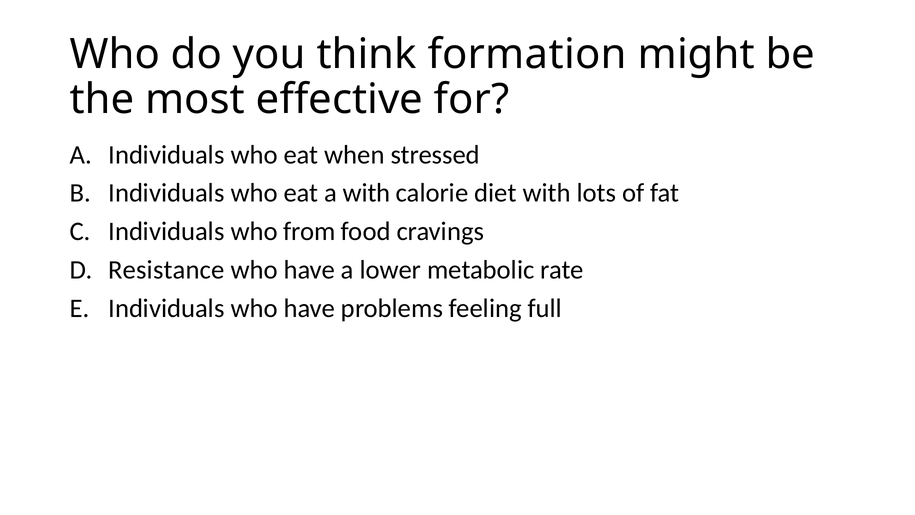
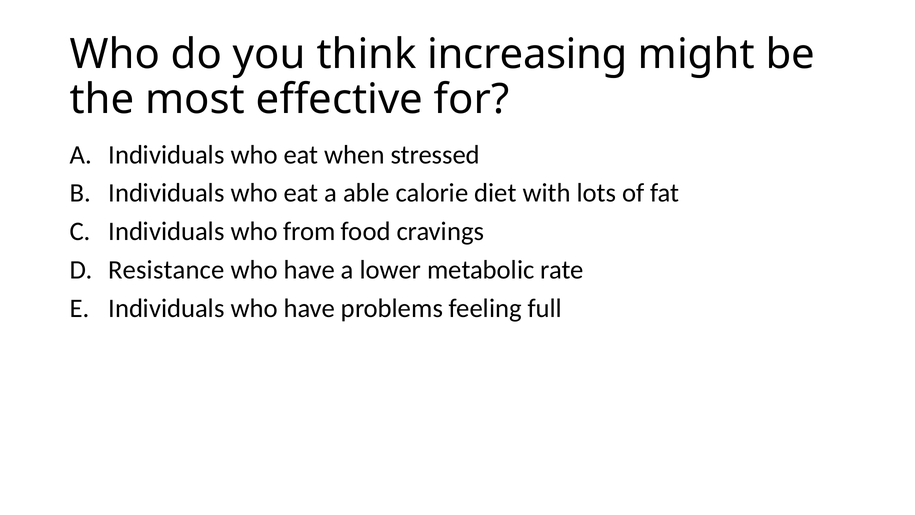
formation: formation -> increasing
a with: with -> able
